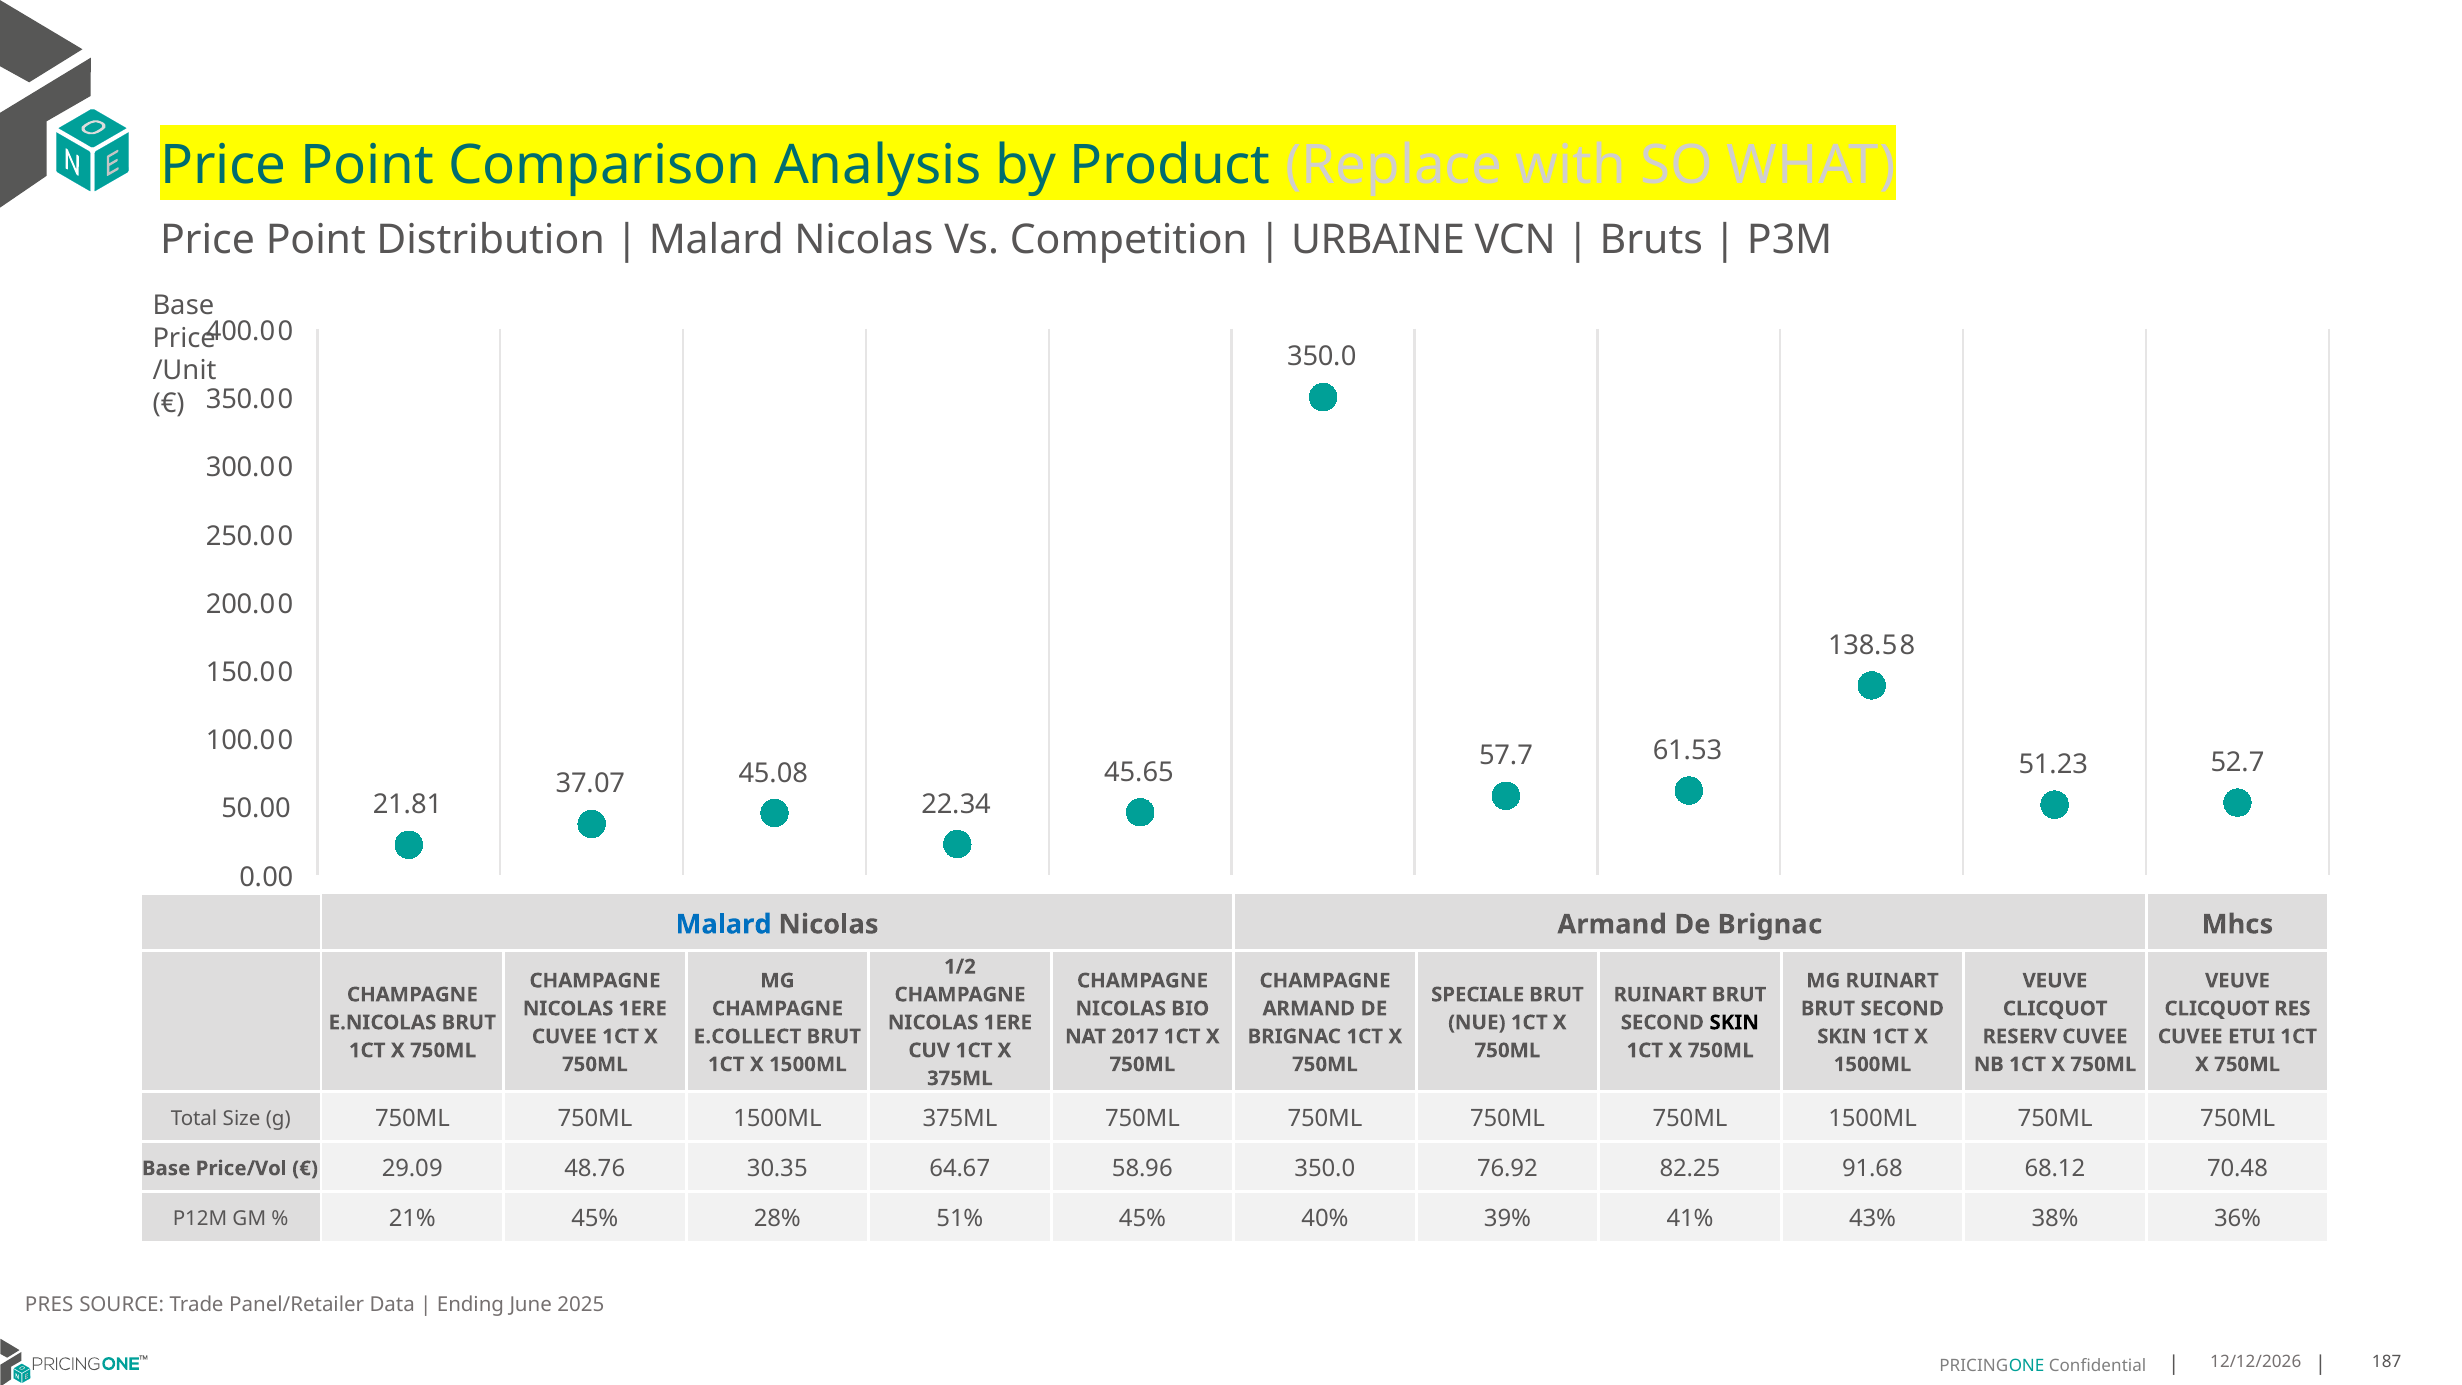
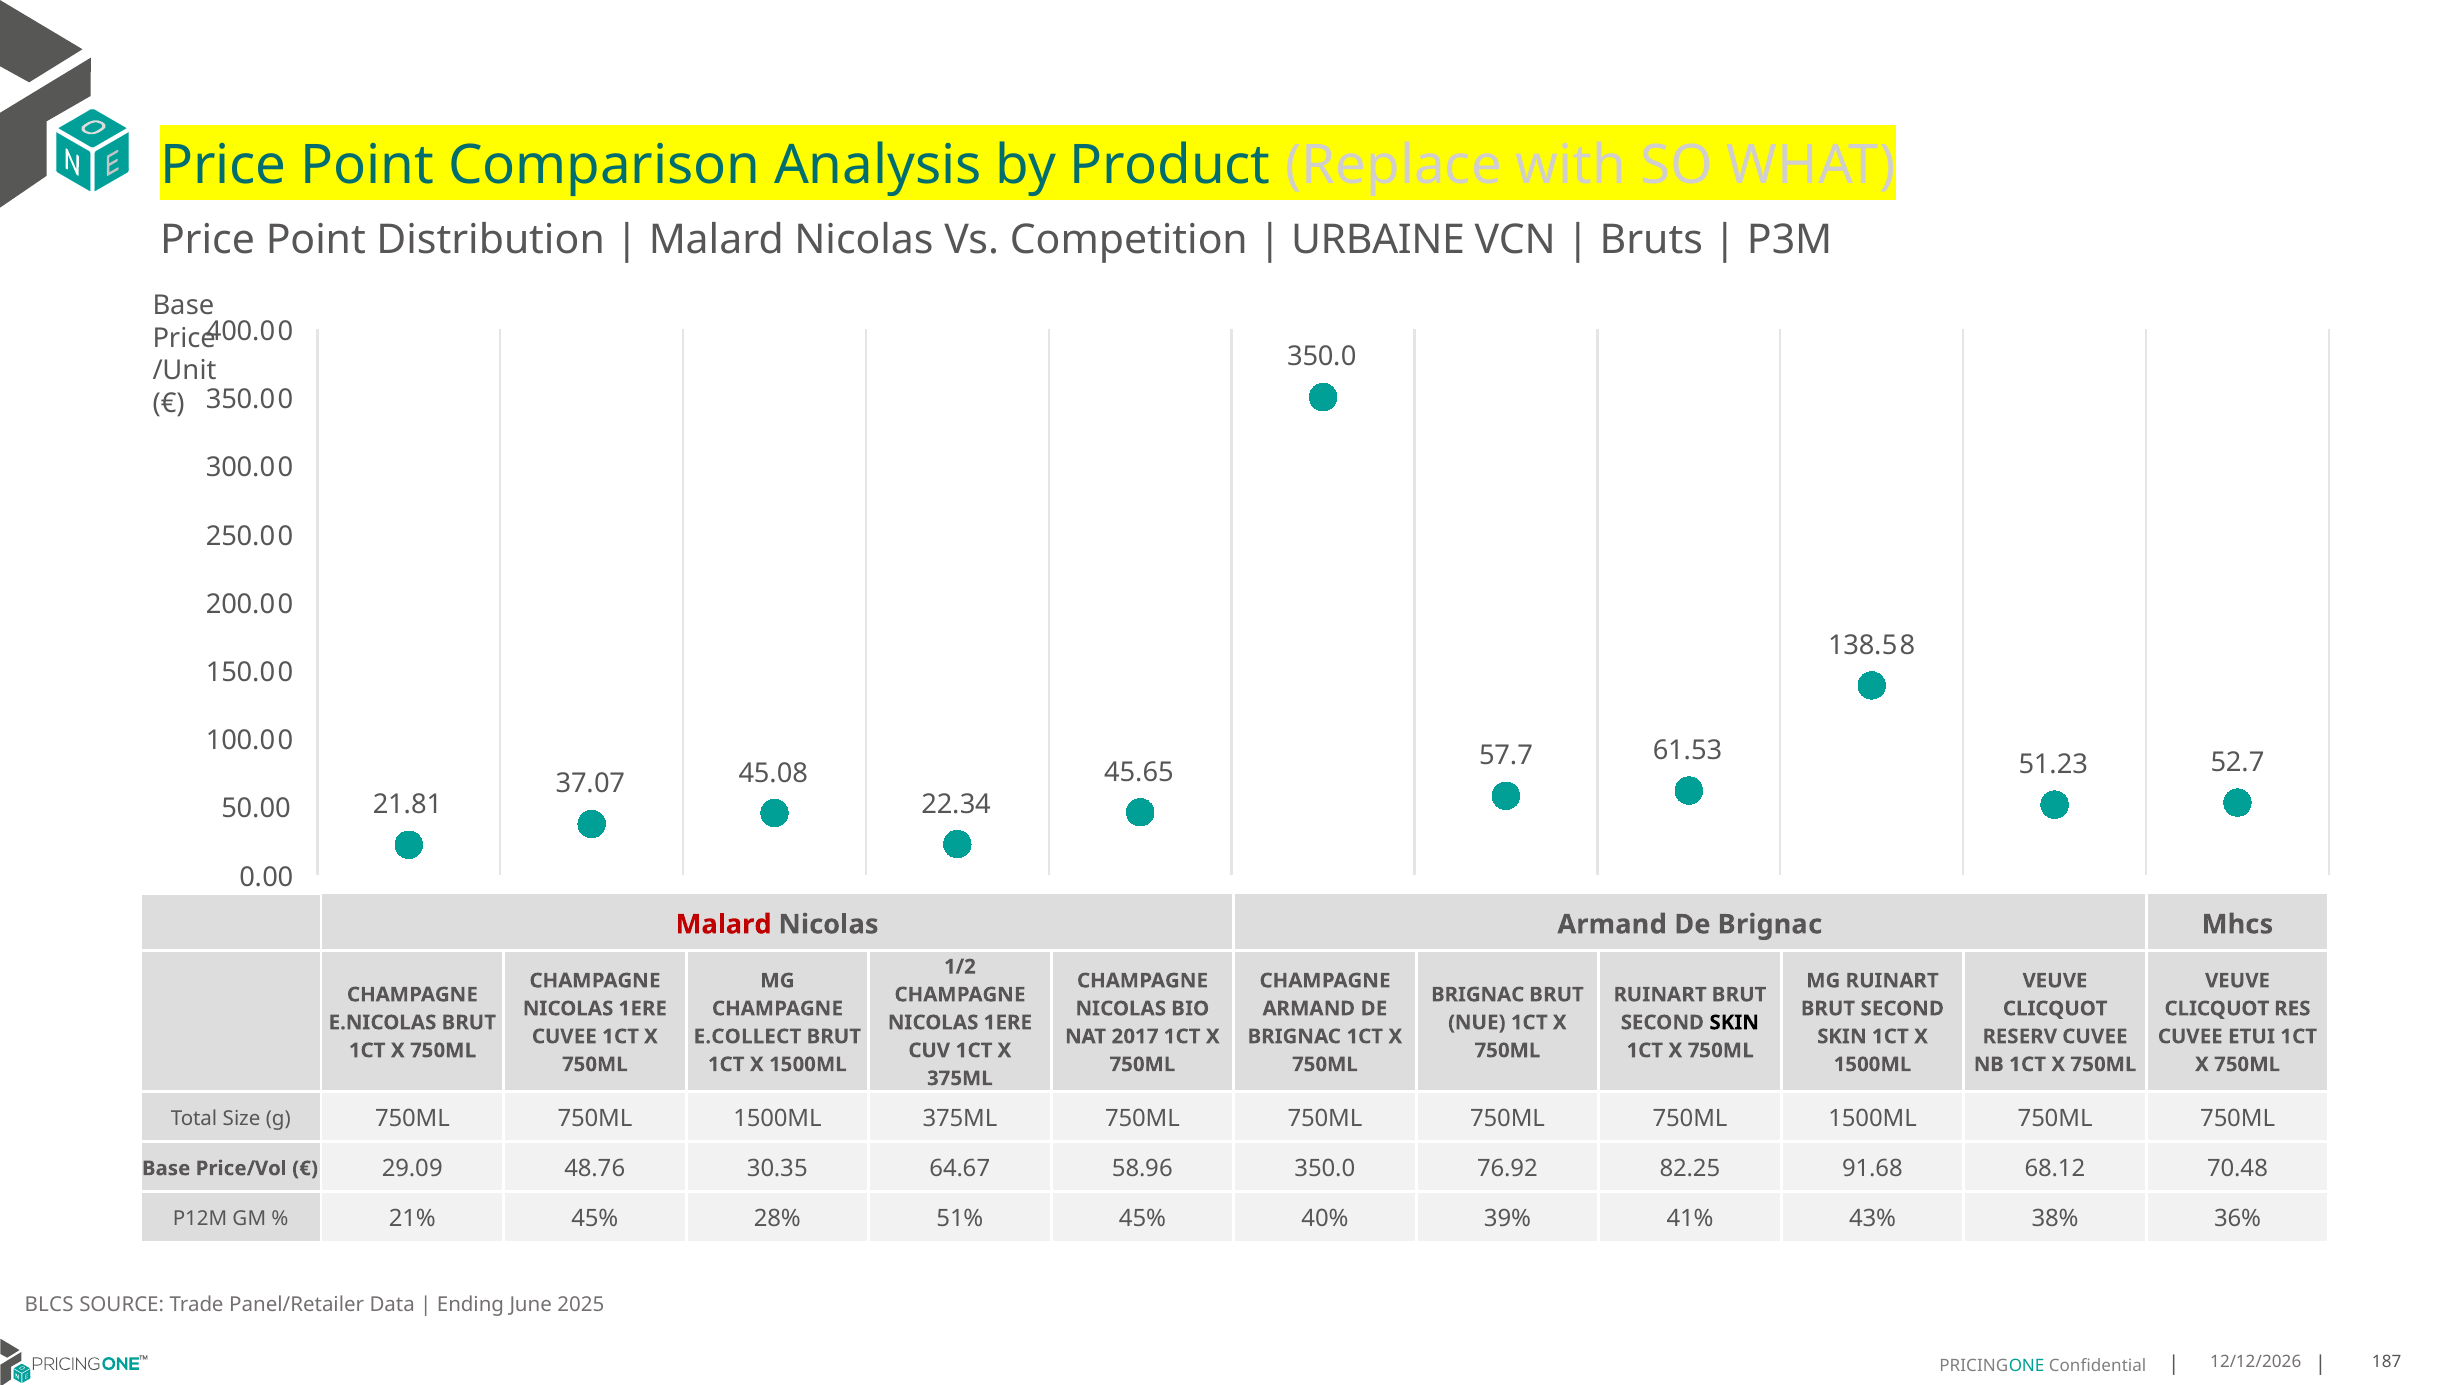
Malard at (724, 924) colour: blue -> red
SPECIALE at (1478, 995): SPECIALE -> BRIGNAC
PRES: PRES -> BLCS
